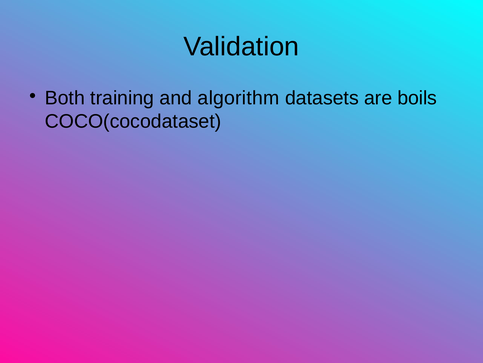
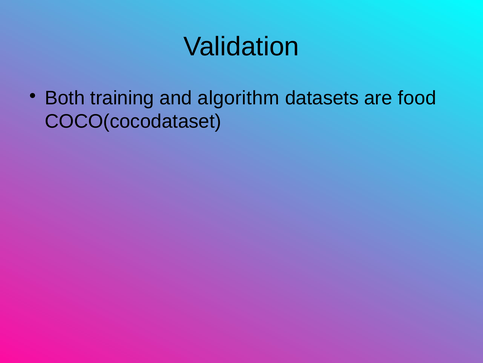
boils: boils -> food
